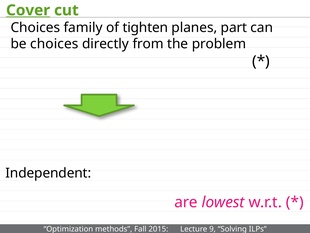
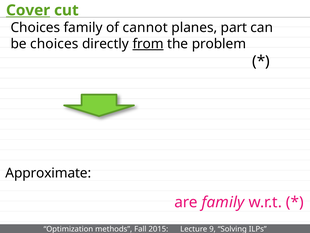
tighten: tighten -> cannot
from underline: none -> present
Independent: Independent -> Approximate
are lowest: lowest -> family
